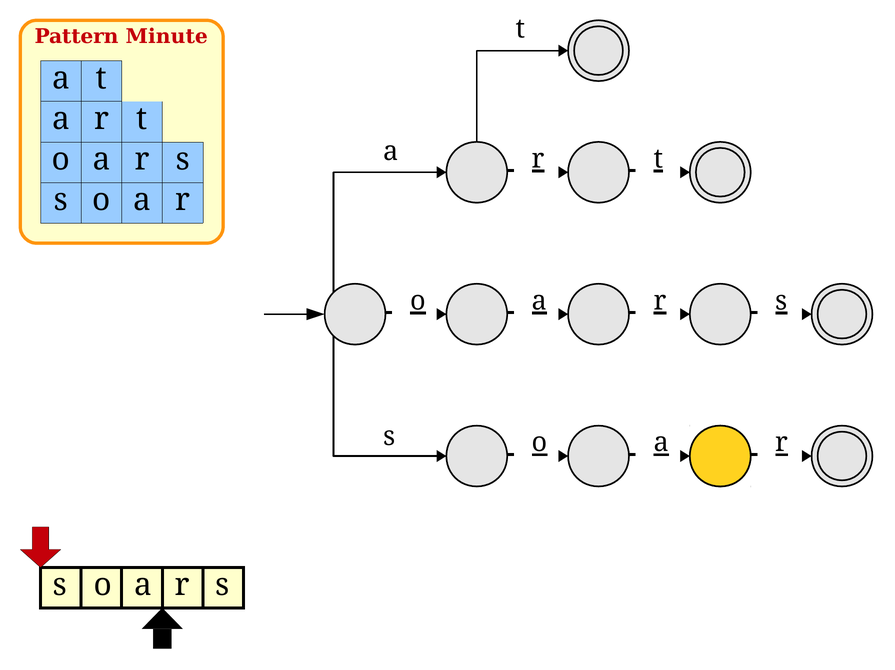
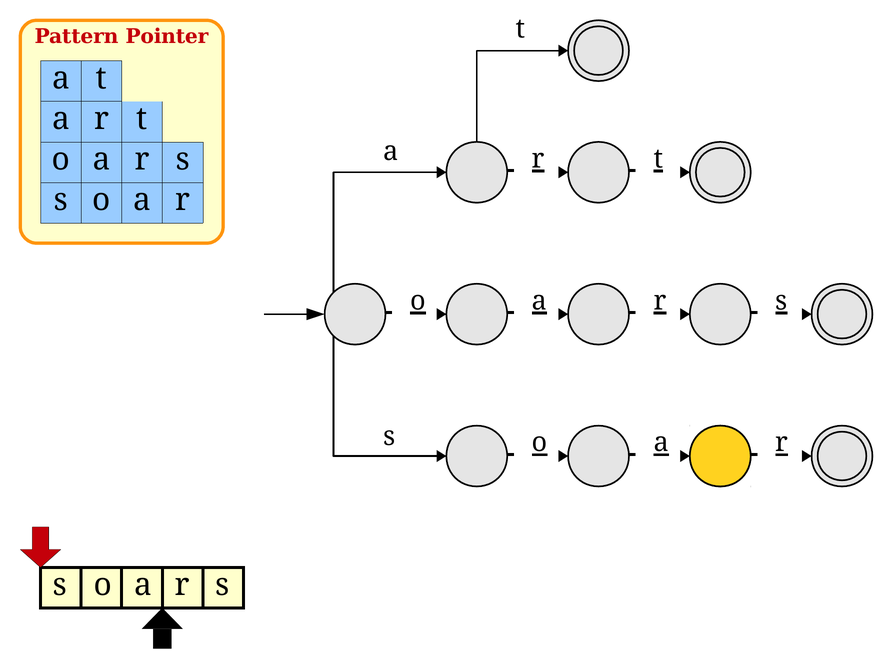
Minute: Minute -> Pointer
